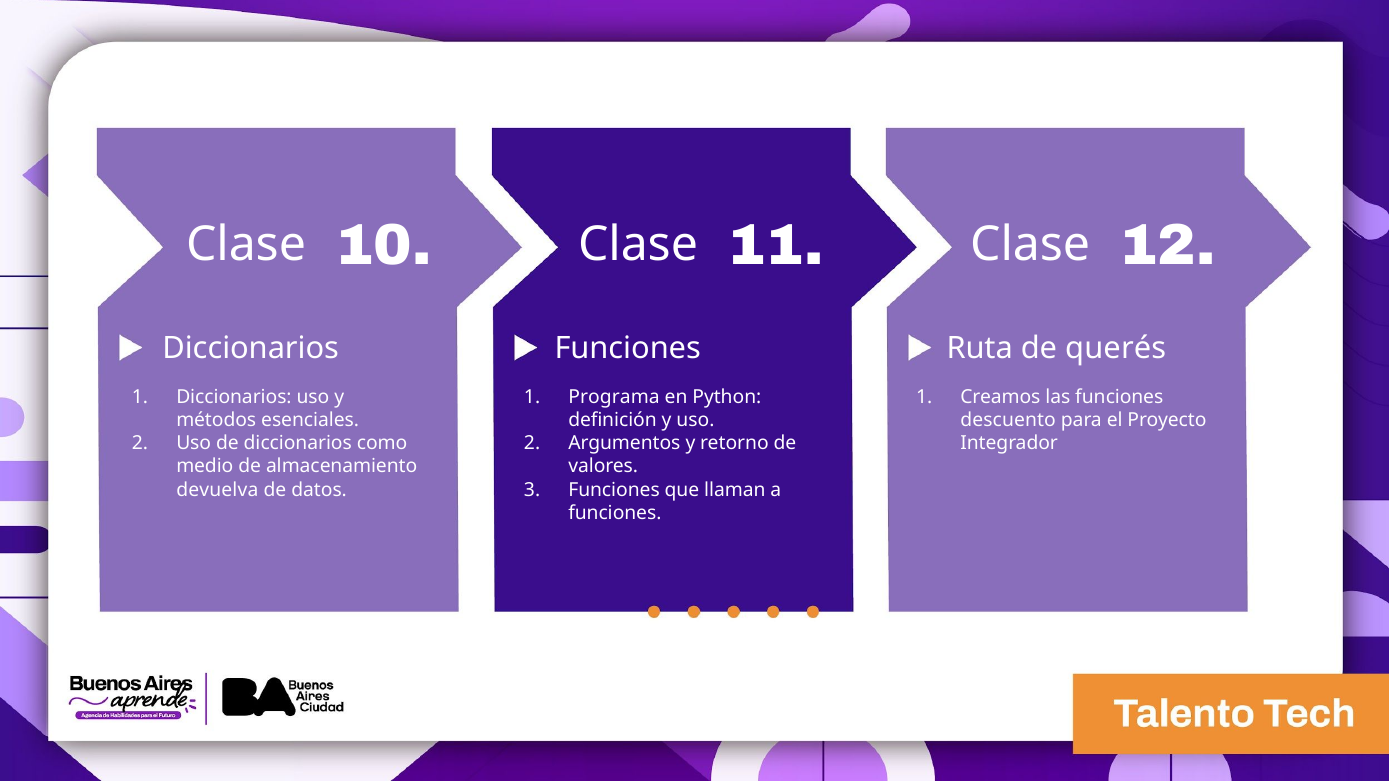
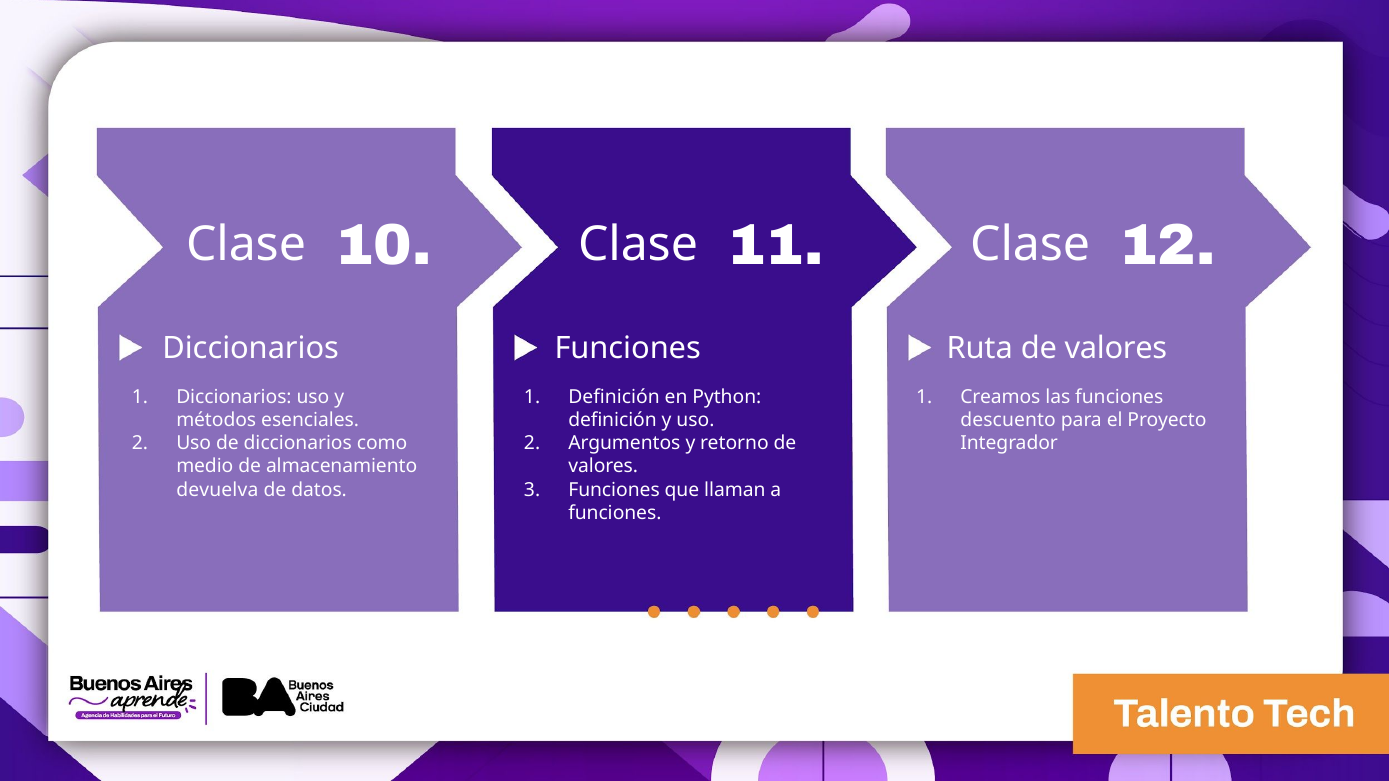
Ruta de querés: querés -> valores
Programa at (614, 397): Programa -> Definición
